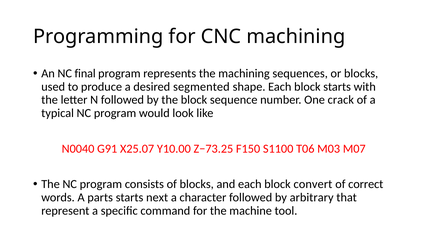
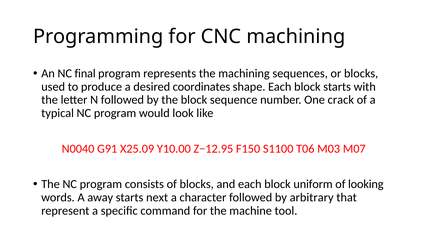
segmented: segmented -> coordinates
X25.07: X25.07 -> X25.09
Z−73.25: Z−73.25 -> Z−12.95
convert: convert -> uniform
correct: correct -> looking
parts: parts -> away
